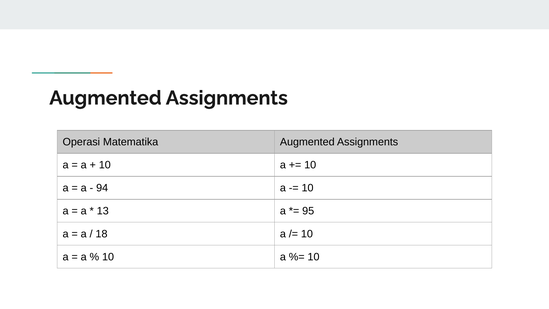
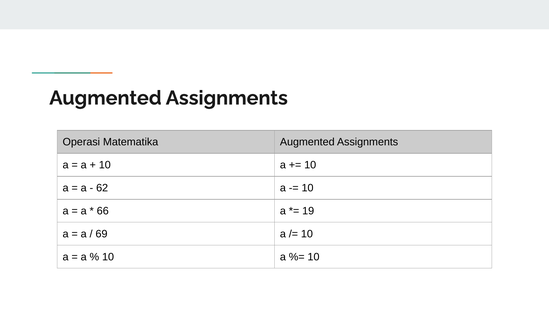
94: 94 -> 62
13: 13 -> 66
95: 95 -> 19
18: 18 -> 69
